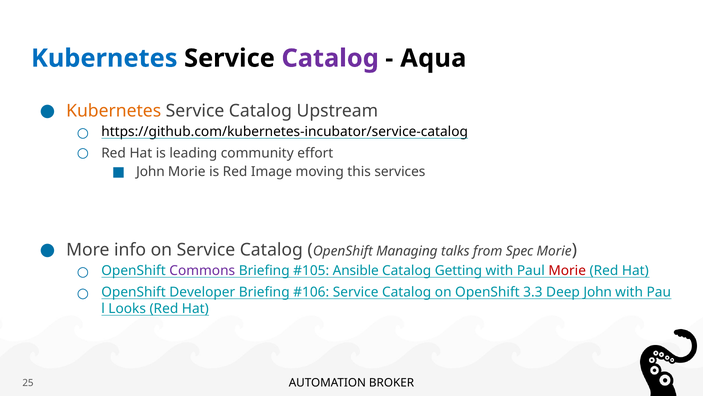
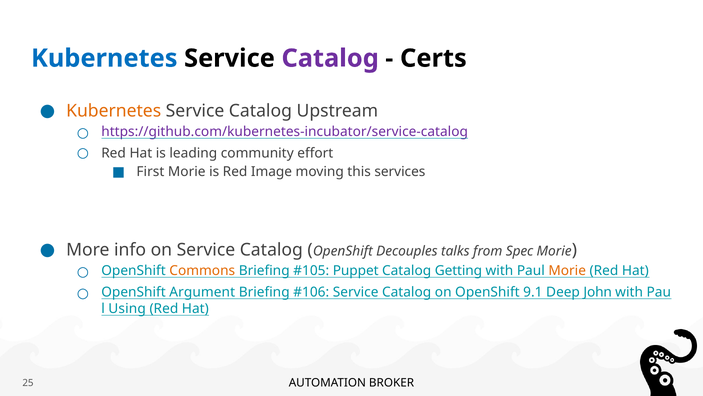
Aqua: Aqua -> Certs
https://github.com/kubernetes-incubator/service-catalog colour: black -> purple
John at (150, 172): John -> First
Managing: Managing -> Decouples
Commons colour: purple -> orange
Ansible: Ansible -> Puppet
Morie at (567, 271) colour: red -> orange
Developer: Developer -> Argument
3.3: 3.3 -> 9.1
Looks: Looks -> Using
